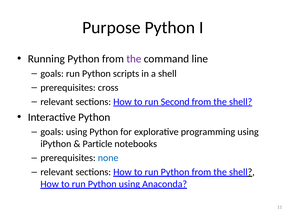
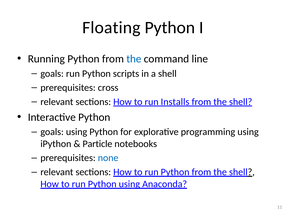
Purpose: Purpose -> Floating
the at (134, 59) colour: purple -> blue
Second: Second -> Installs
